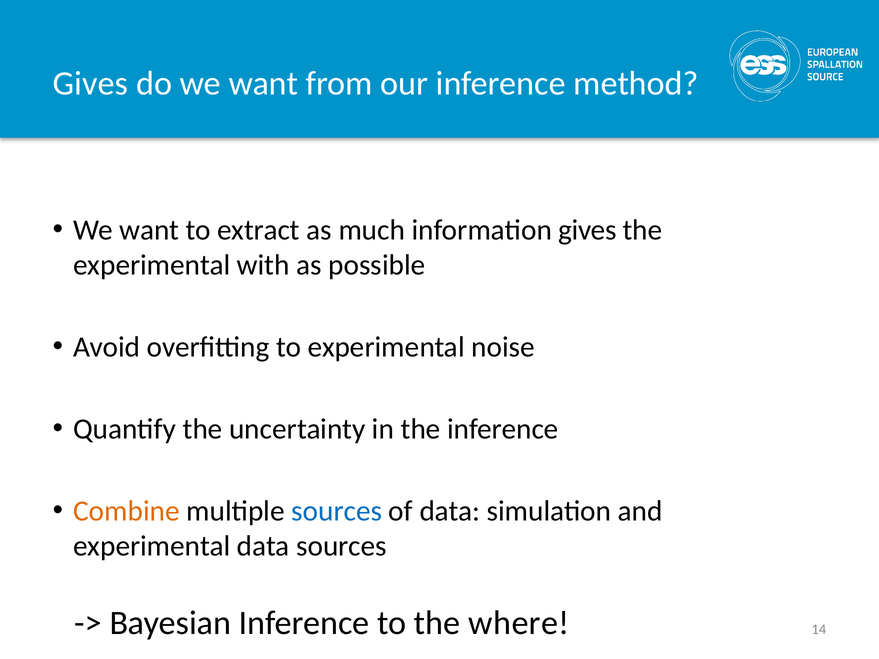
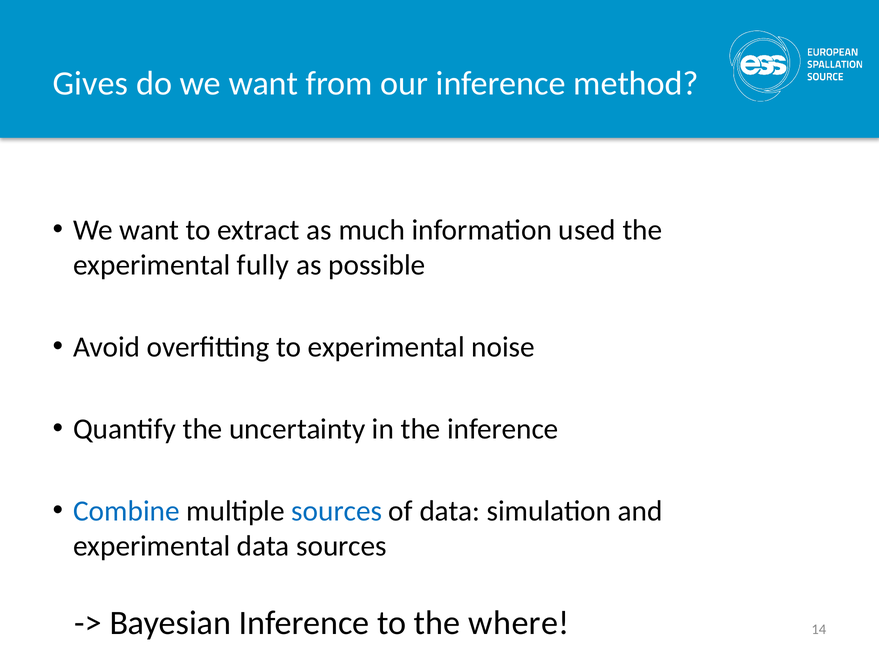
information gives: gives -> used
with: with -> fully
Combine colour: orange -> blue
